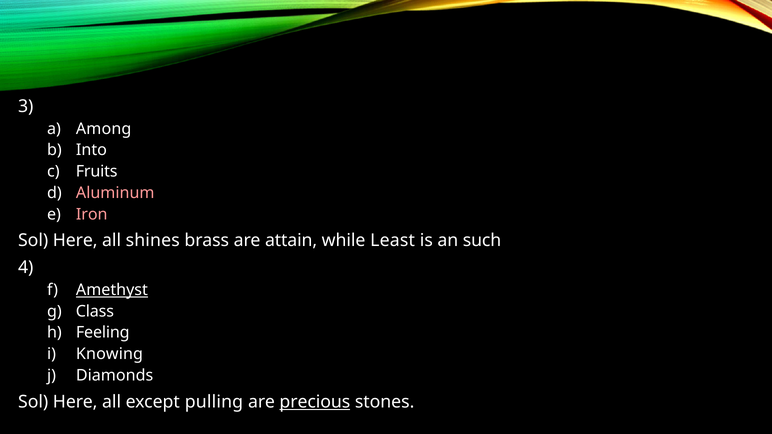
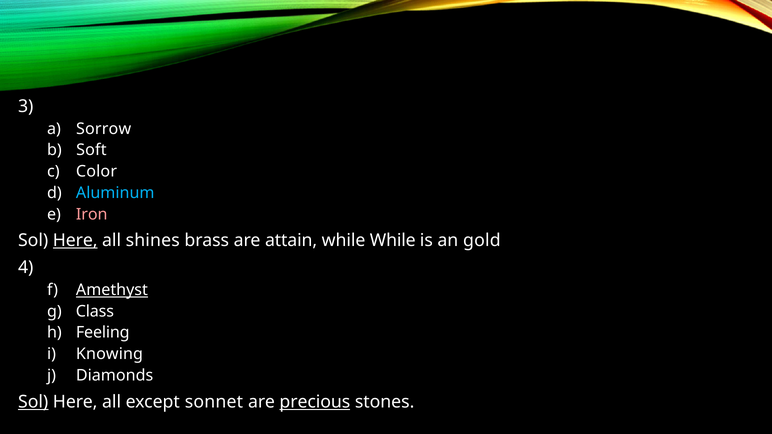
Among: Among -> Sorrow
Into: Into -> Soft
Fruits: Fruits -> Color
Aluminum colour: pink -> light blue
Here at (75, 241) underline: none -> present
while Least: Least -> While
such: such -> gold
Sol at (33, 402) underline: none -> present
pulling: pulling -> sonnet
